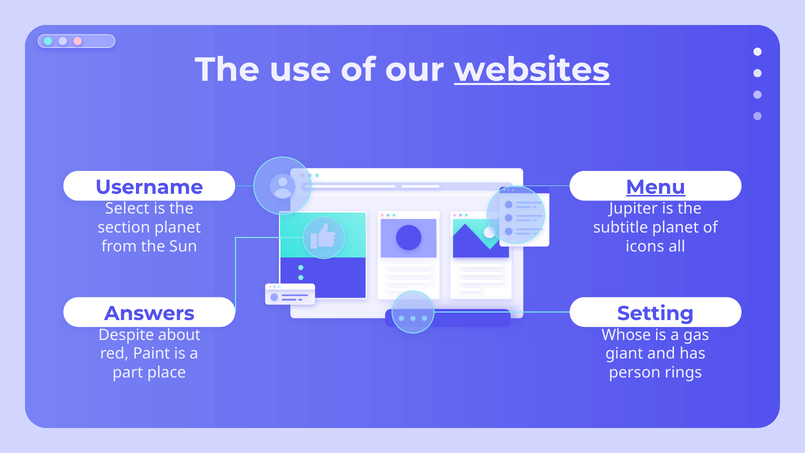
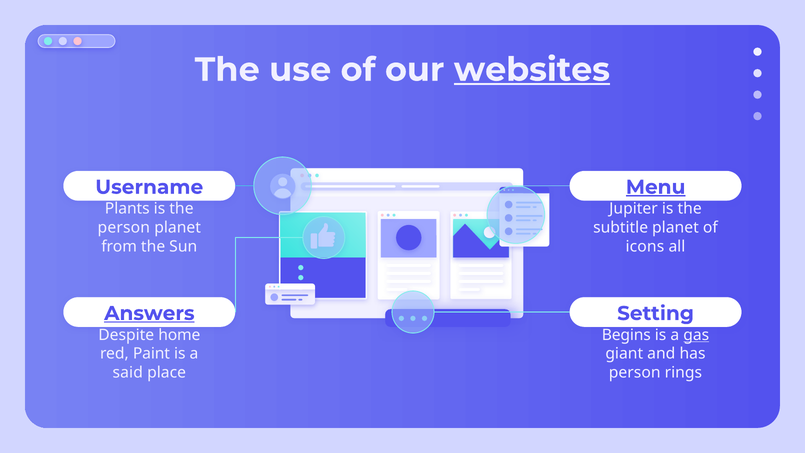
Select: Select -> Plants
section at (124, 227): section -> person
Answers underline: none -> present
about: about -> home
Whose: Whose -> Begins
gas underline: none -> present
part: part -> said
